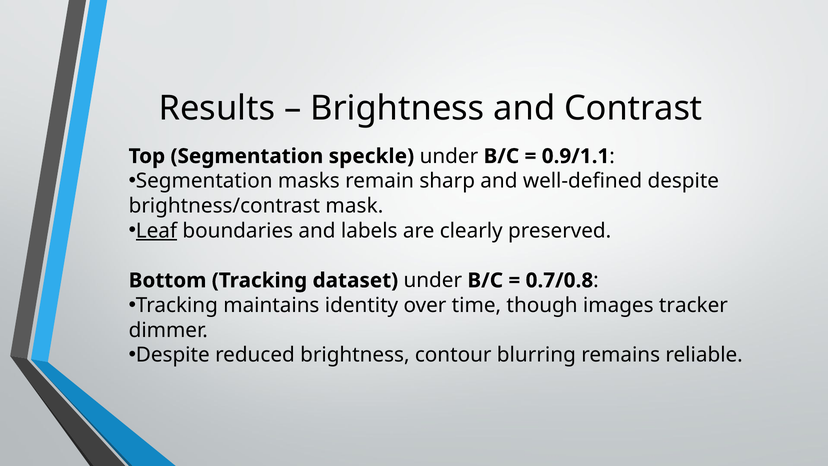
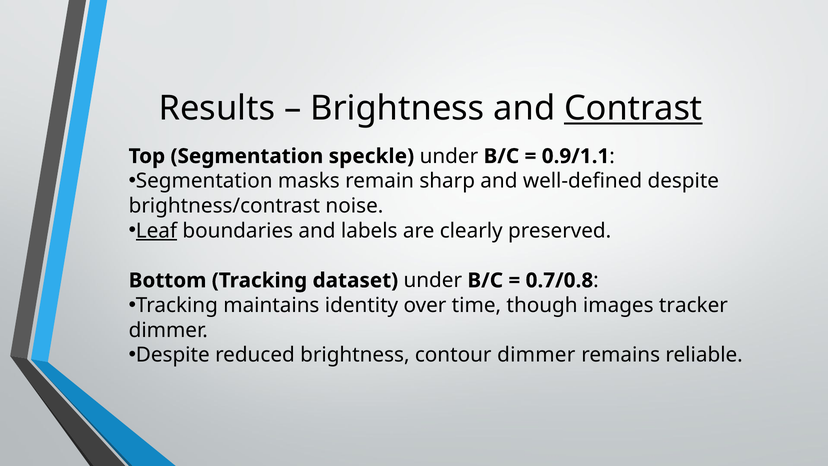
Contrast underline: none -> present
mask: mask -> noise
contour blurring: blurring -> dimmer
